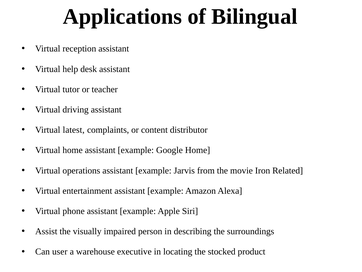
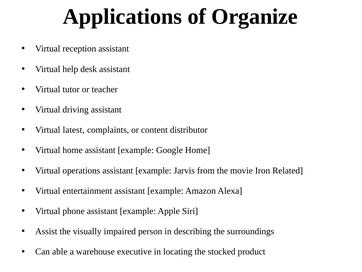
Bilingual: Bilingual -> Organize
user: user -> able
